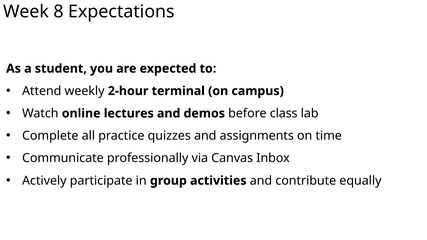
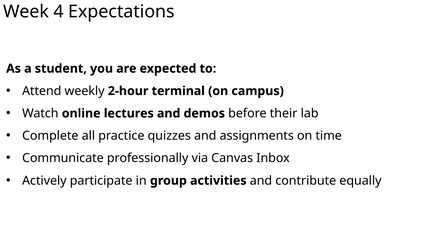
8: 8 -> 4
class: class -> their
